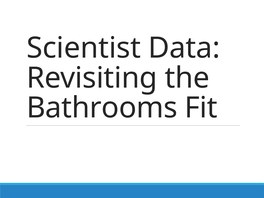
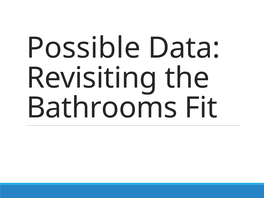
Scientist: Scientist -> Possible
